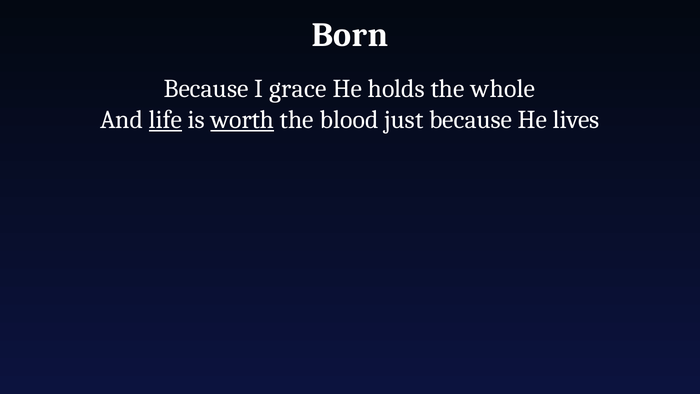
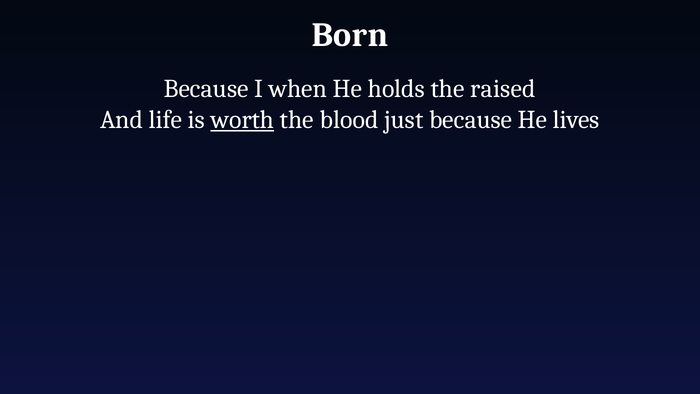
grace: grace -> when
whole: whole -> raised
life underline: present -> none
